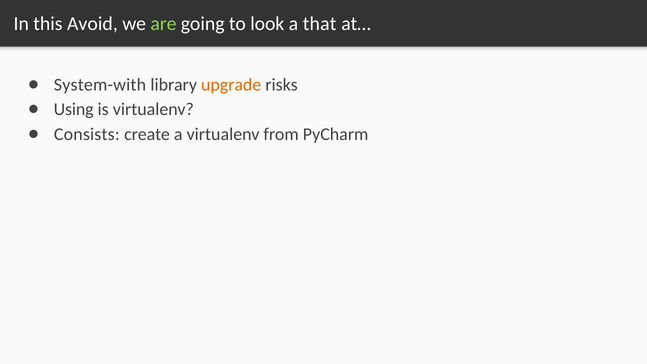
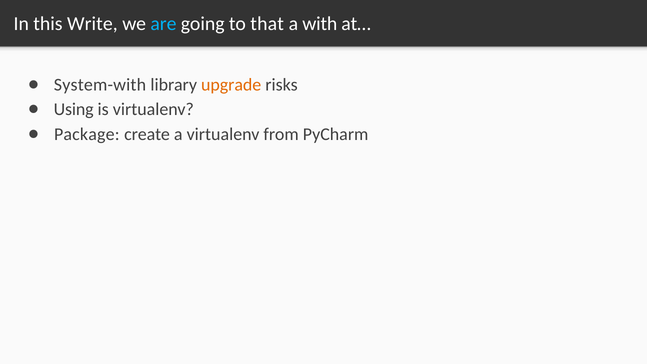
Avoid: Avoid -> Write
are colour: light green -> light blue
look: look -> that
that: that -> with
Consists: Consists -> Package
